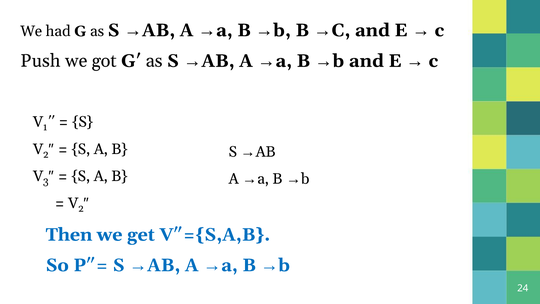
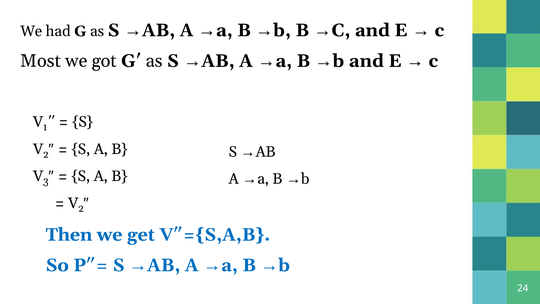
Push: Push -> Most
